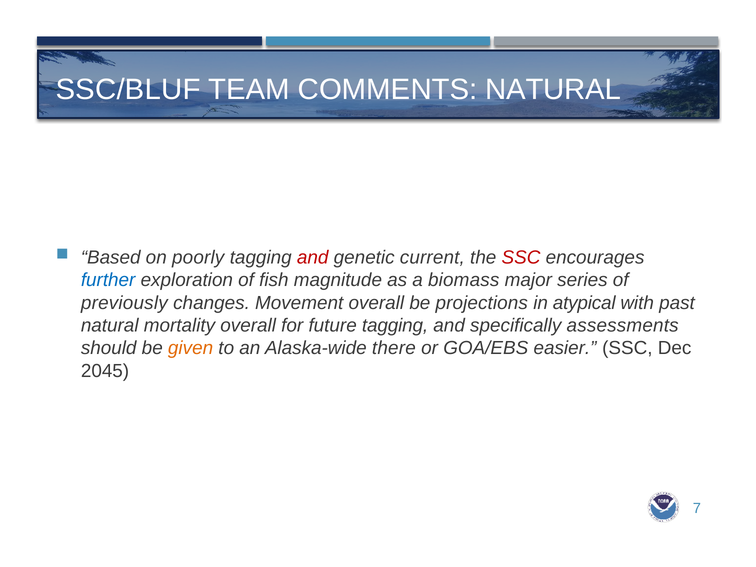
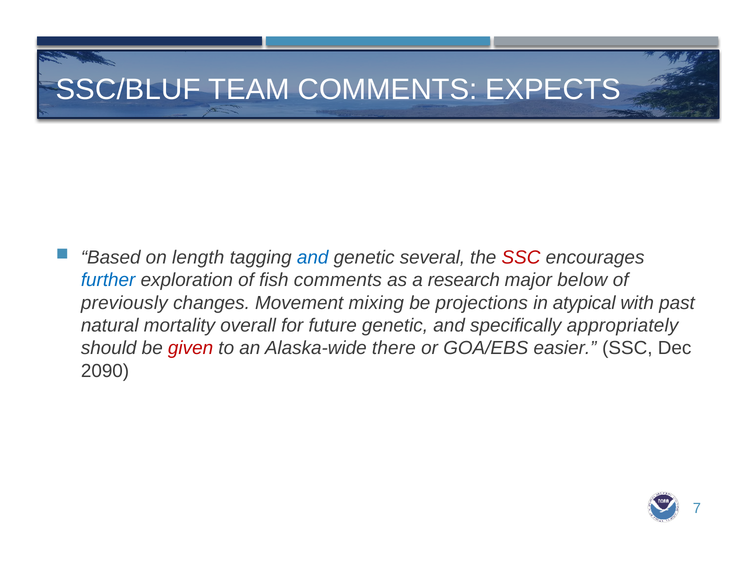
COMMENTS NATURAL: NATURAL -> EXPECTS
poorly: poorly -> length
and at (313, 257) colour: red -> blue
current: current -> several
fish magnitude: magnitude -> comments
biomass: biomass -> research
series: series -> below
Movement overall: overall -> mixing
future tagging: tagging -> genetic
assessments: assessments -> appropriately
given colour: orange -> red
2045: 2045 -> 2090
